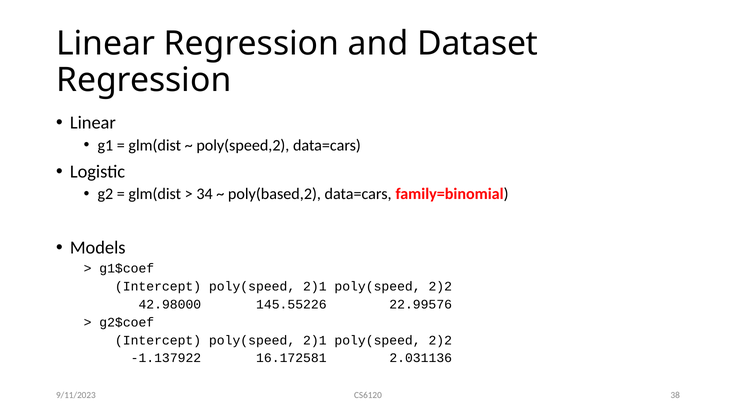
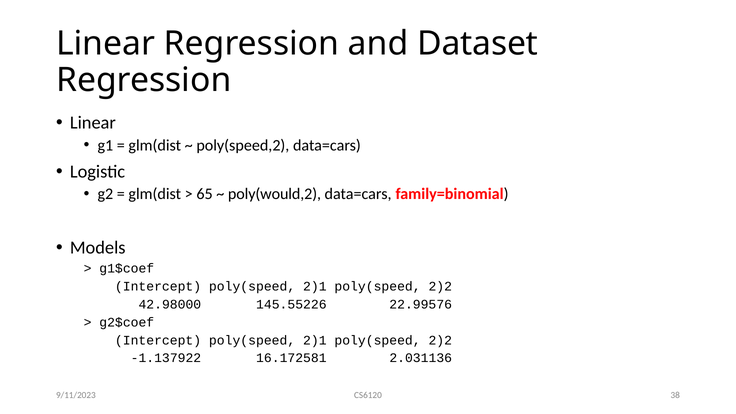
34: 34 -> 65
poly(based,2: poly(based,2 -> poly(would,2
